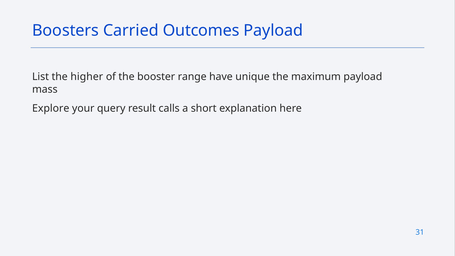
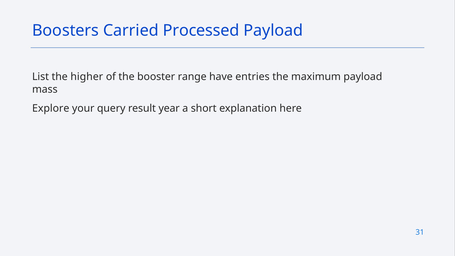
Outcomes: Outcomes -> Processed
unique: unique -> entries
calls: calls -> year
